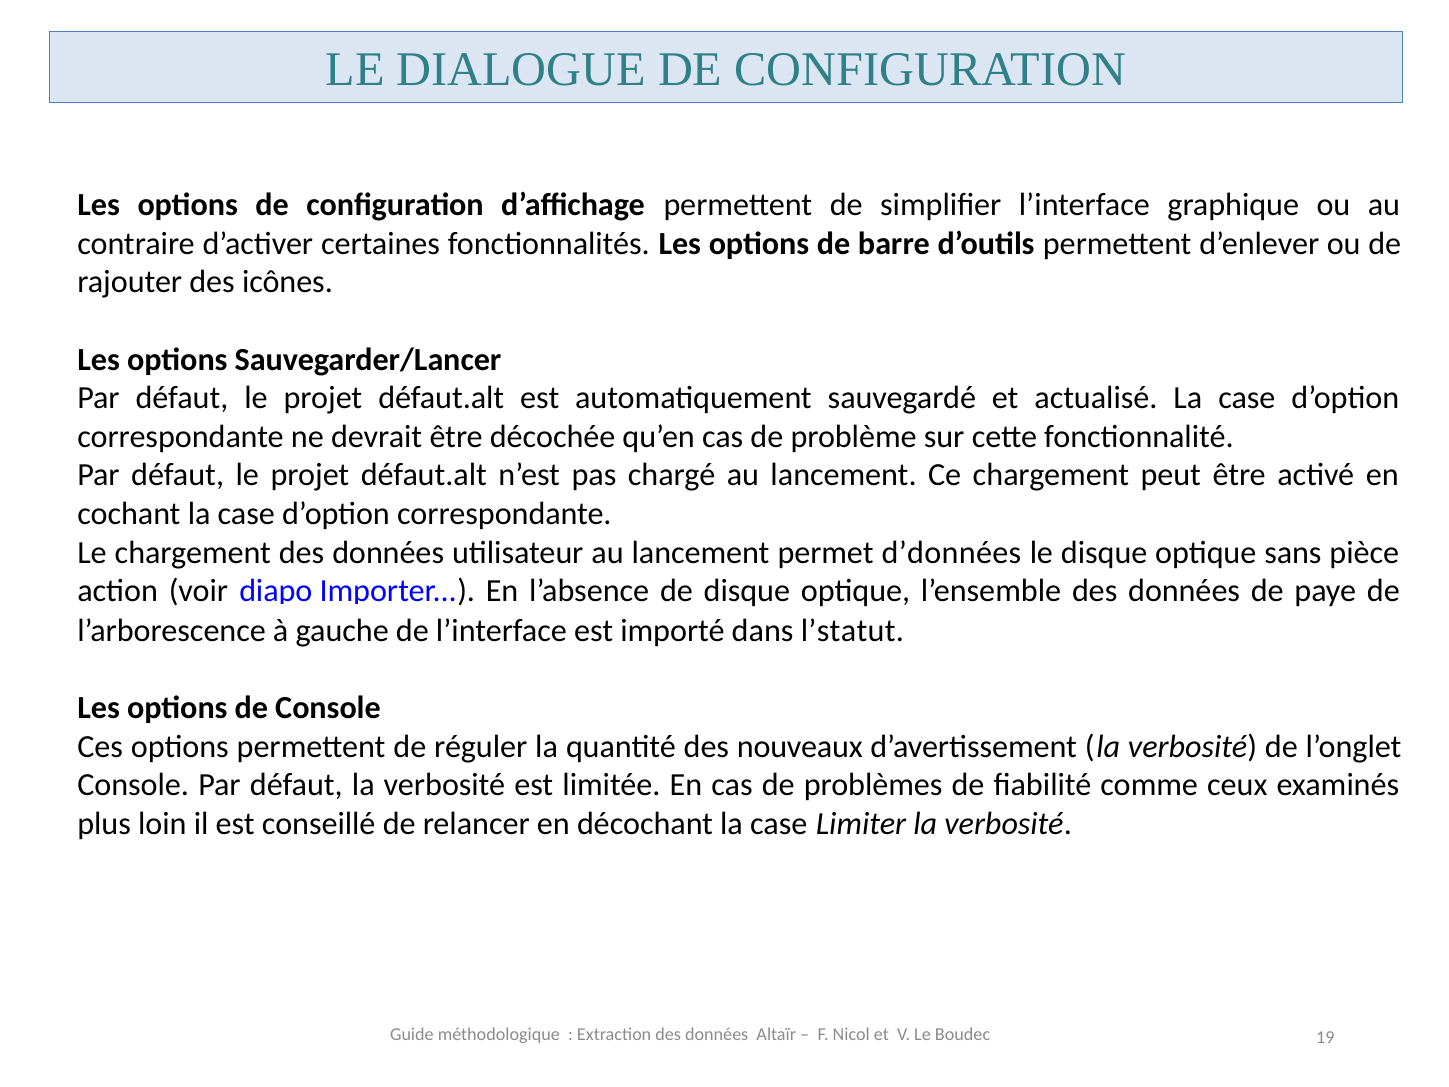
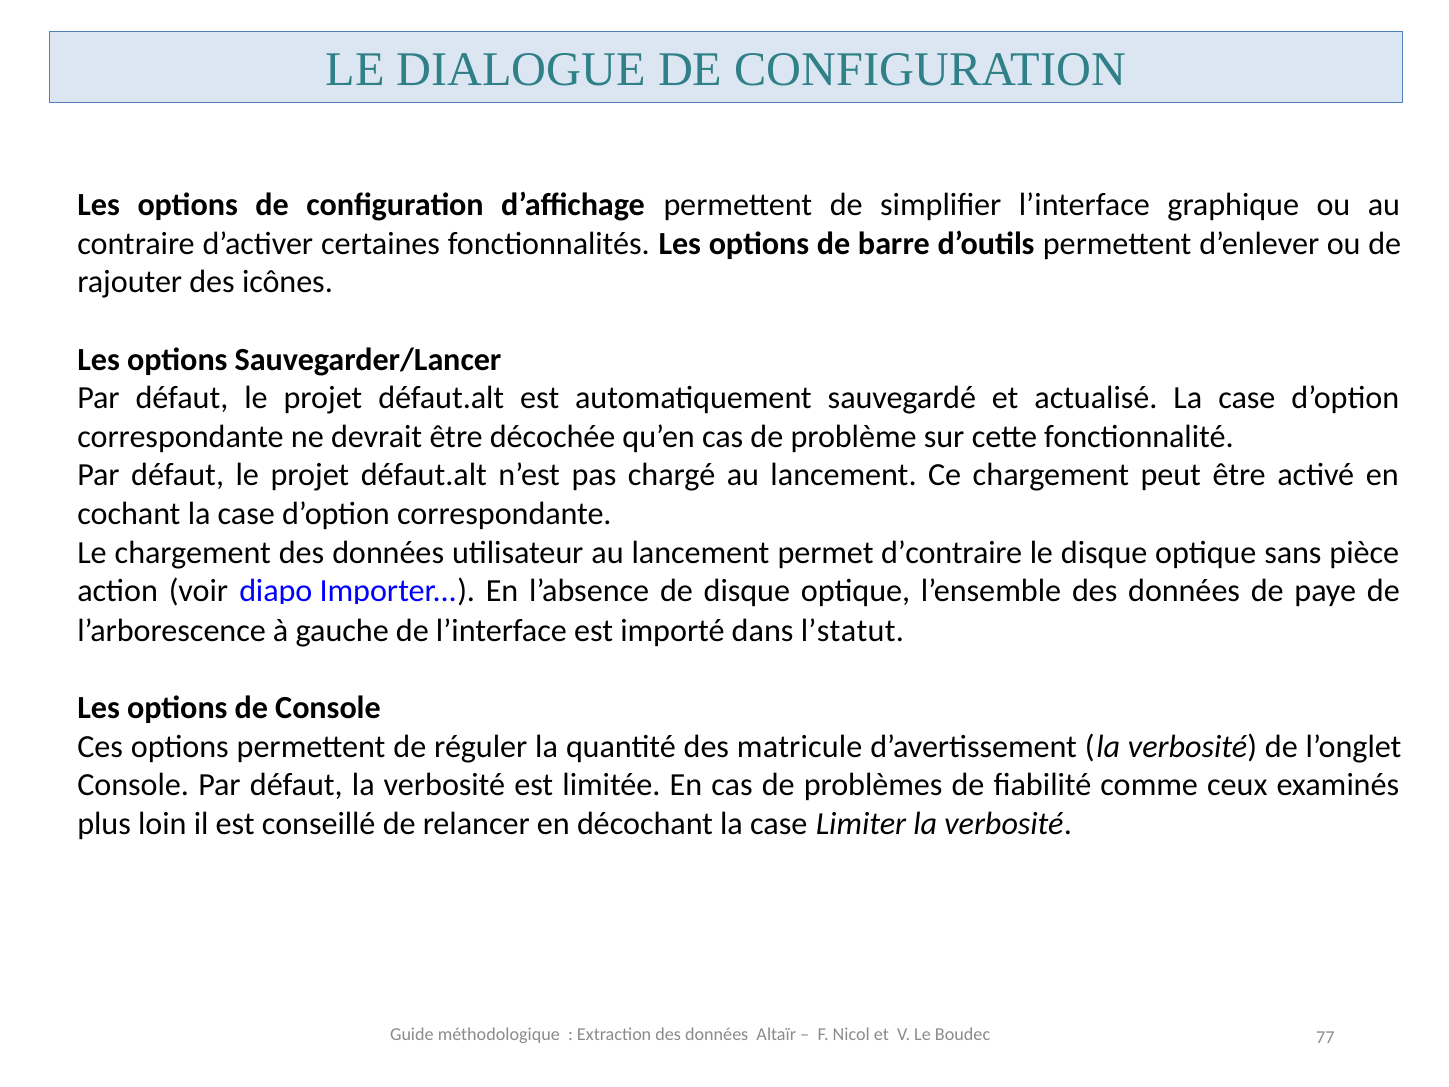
d’données: d’données -> d’contraire
nouveaux: nouveaux -> matricule
19: 19 -> 77
